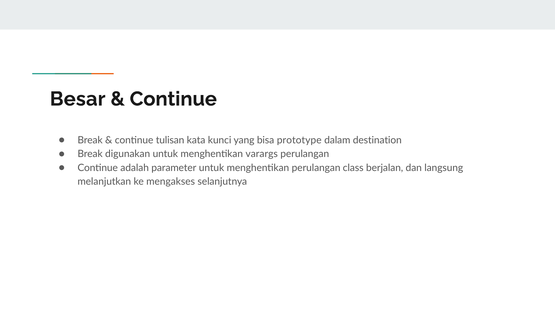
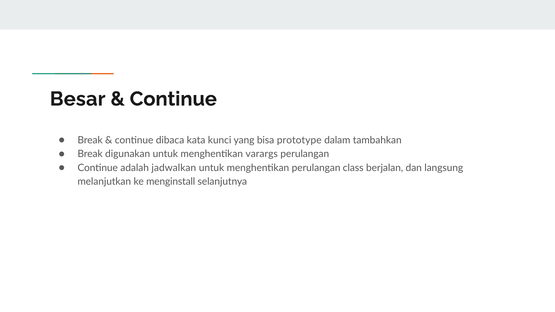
tulisan: tulisan -> dibaca
destination: destination -> tambahkan
parameter: parameter -> jadwalkan
mengakses: mengakses -> menginstall
